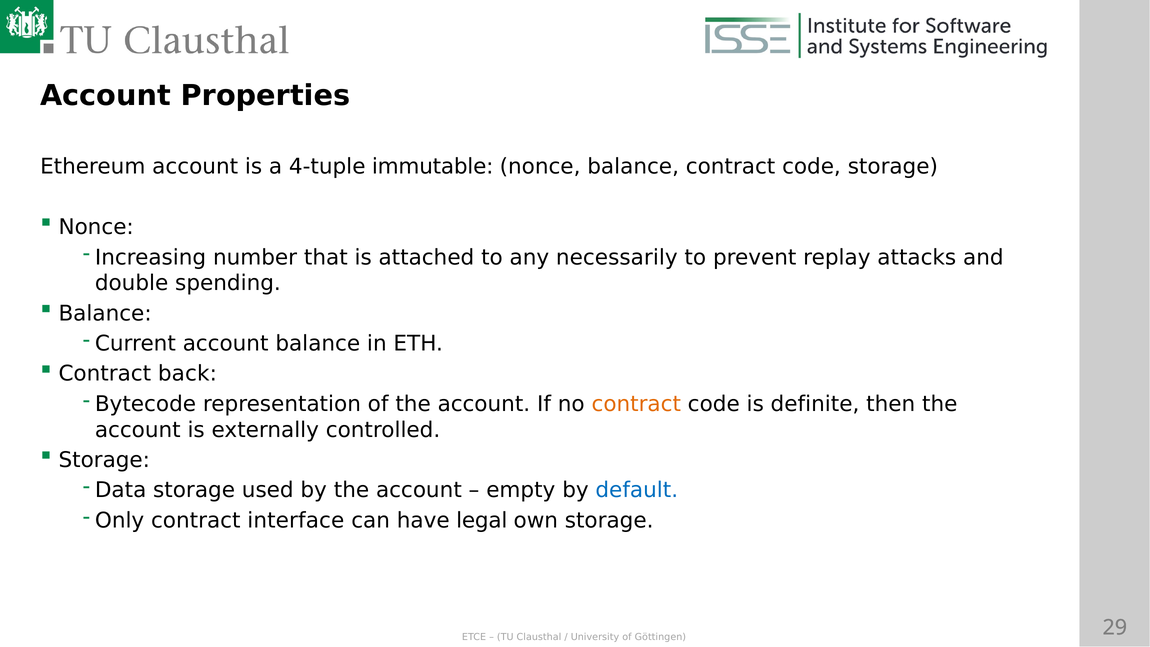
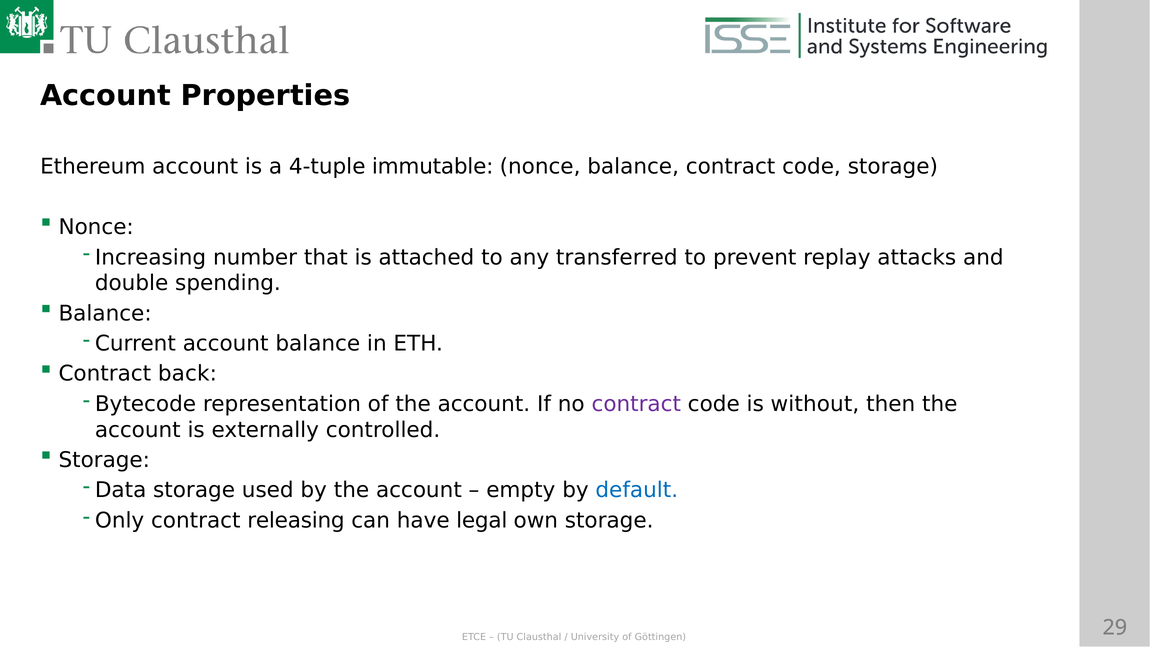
necessarily: necessarily -> transferred
contract at (636, 404) colour: orange -> purple
definite: definite -> without
interface: interface -> releasing
